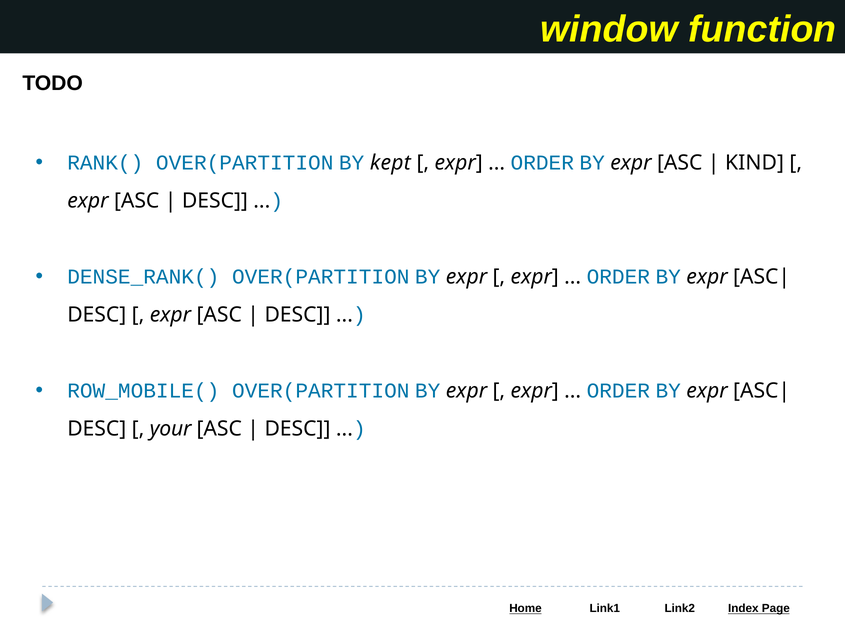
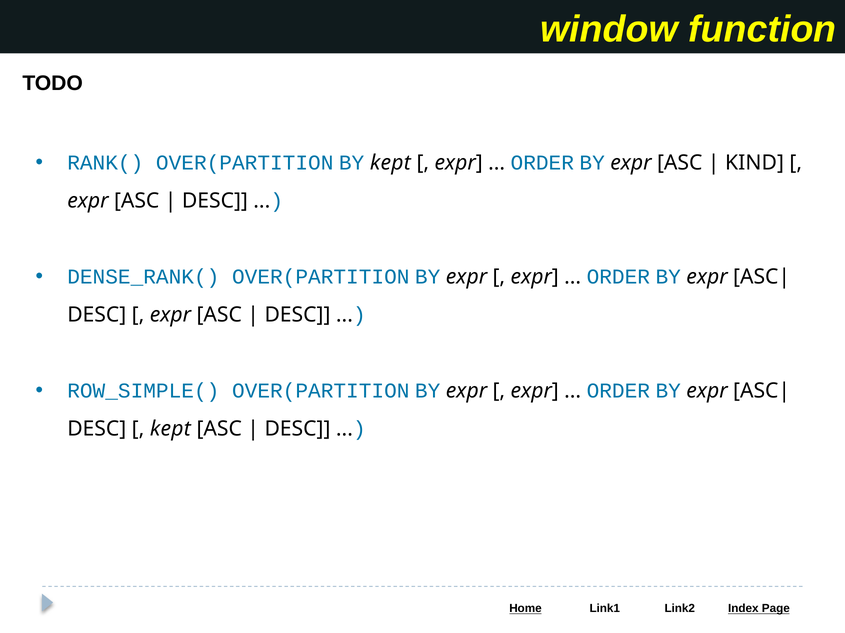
ROW_MOBILE(: ROW_MOBILE( -> ROW_SIMPLE(
your at (171, 429): your -> kept
